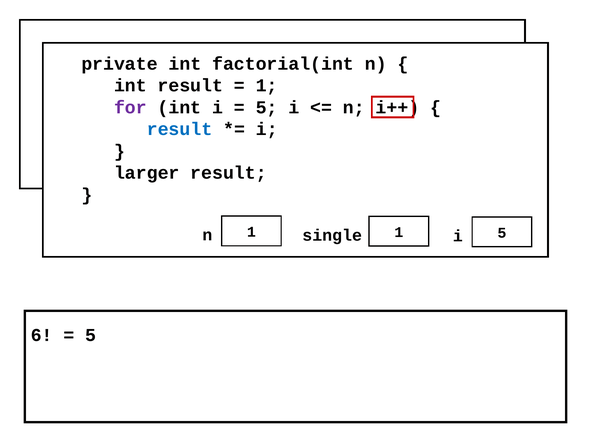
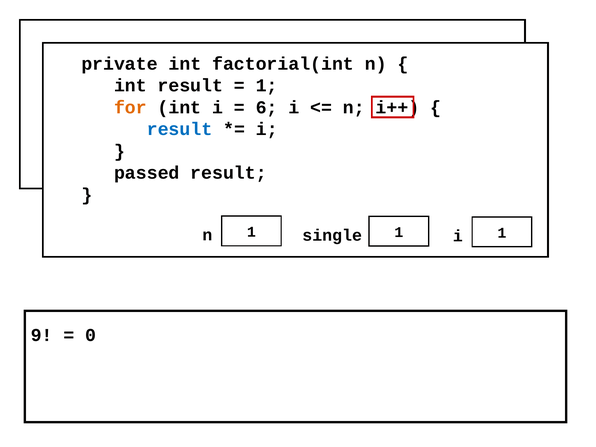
for colour: purple -> orange
5 at (267, 107): 5 -> 6
larger: larger -> passed
n 5: 5 -> 1
6: 6 -> 9
5 at (91, 335): 5 -> 0
